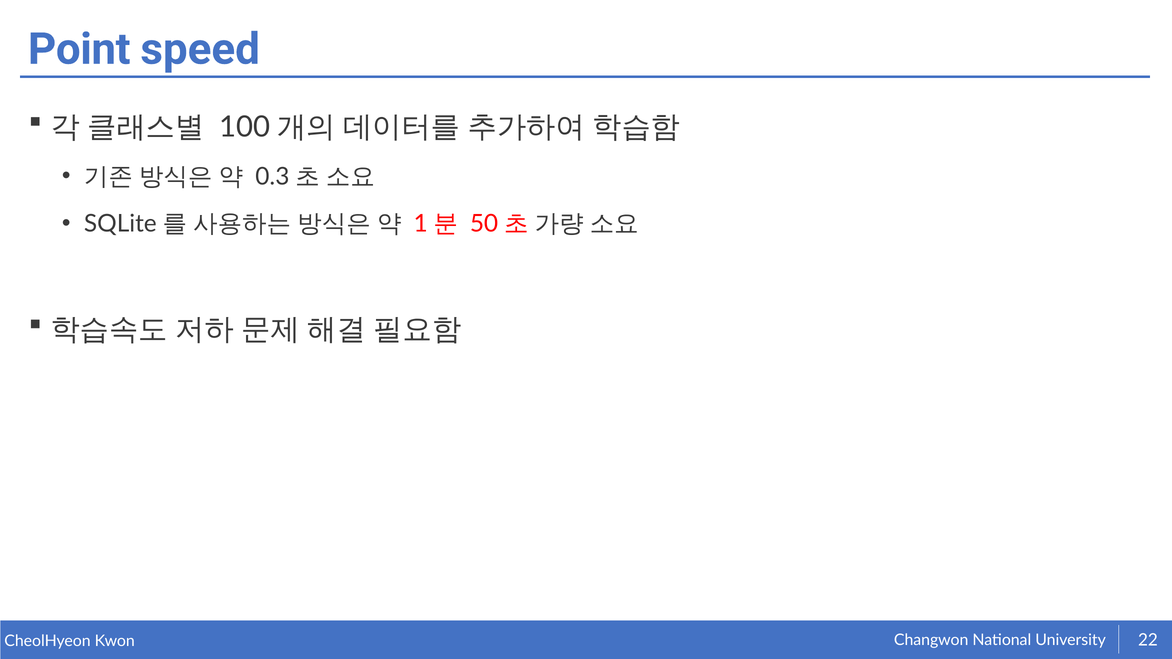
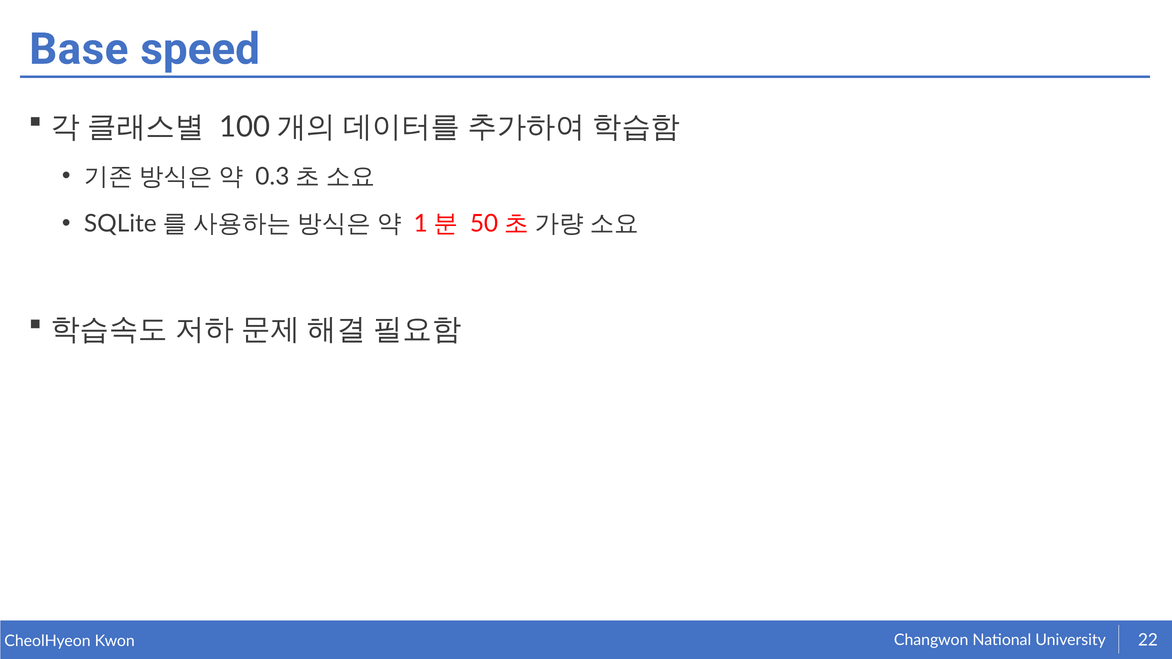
Point: Point -> Base
